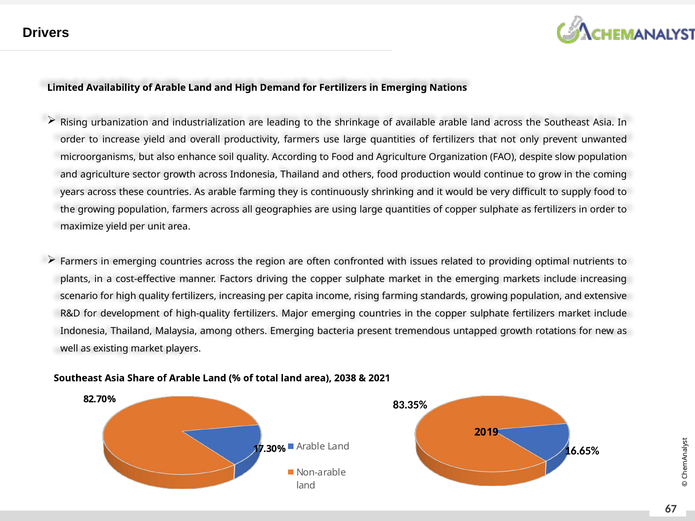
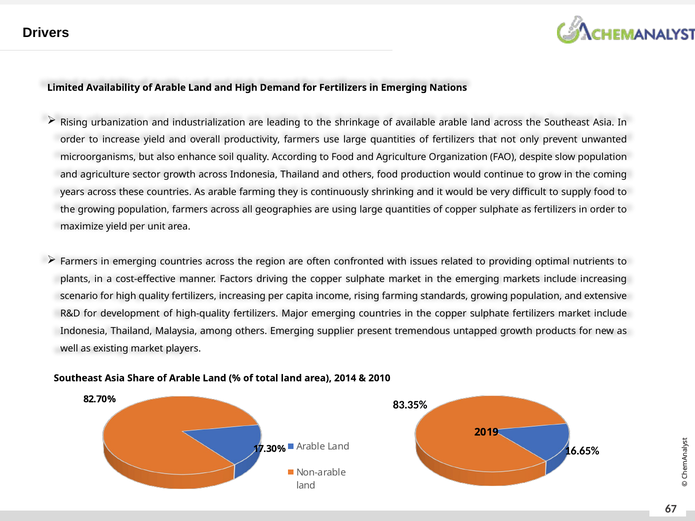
bacteria: bacteria -> supplier
rotations: rotations -> products
2038: 2038 -> 2014
2021: 2021 -> 2010
